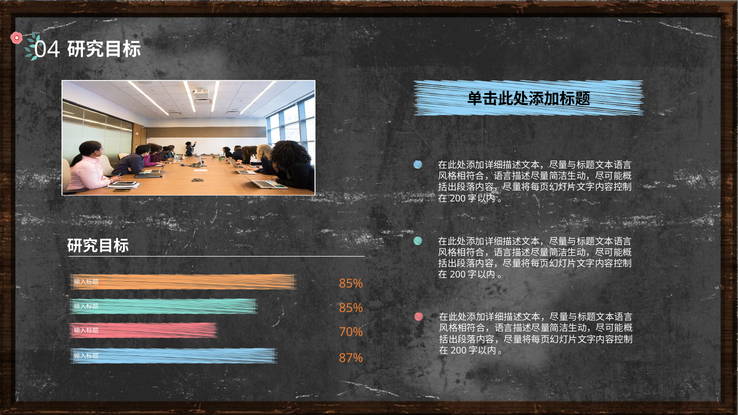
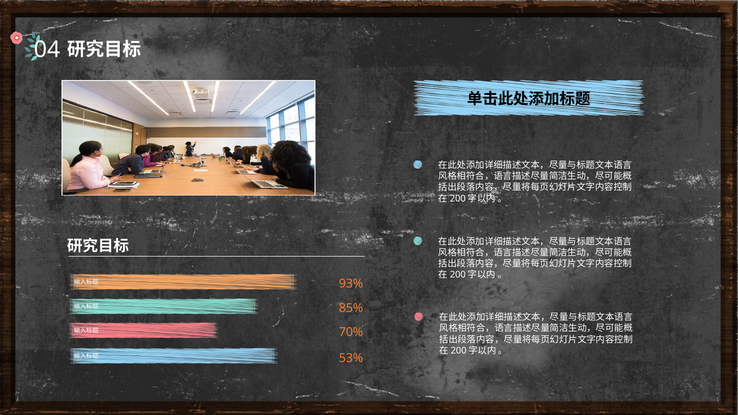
85% at (351, 284): 85% -> 93%
87%: 87% -> 53%
